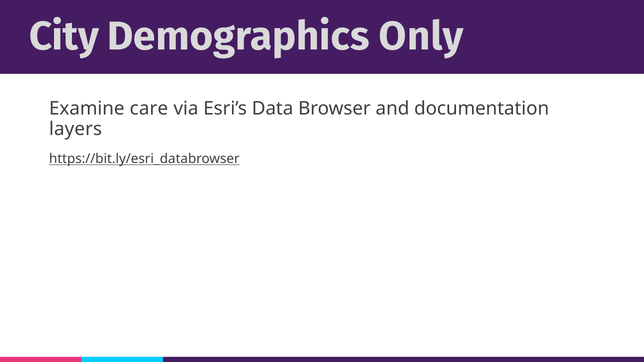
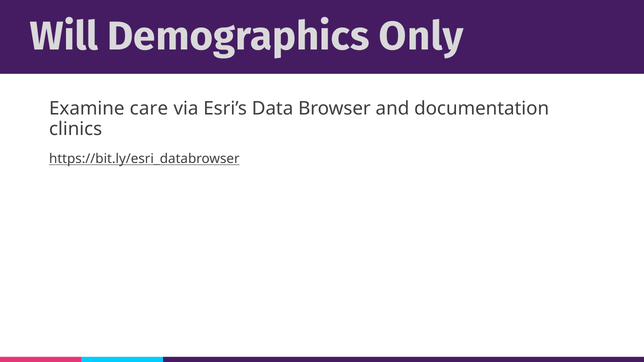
City: City -> Will
layers: layers -> clinics
